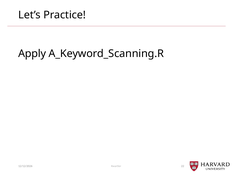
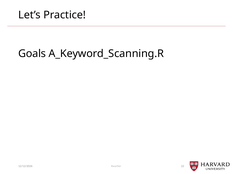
Apply: Apply -> Goals
